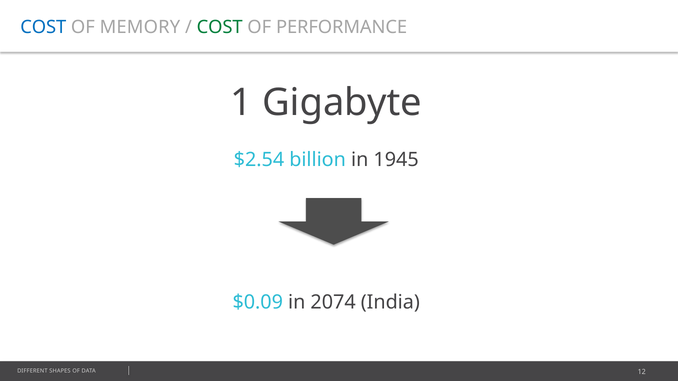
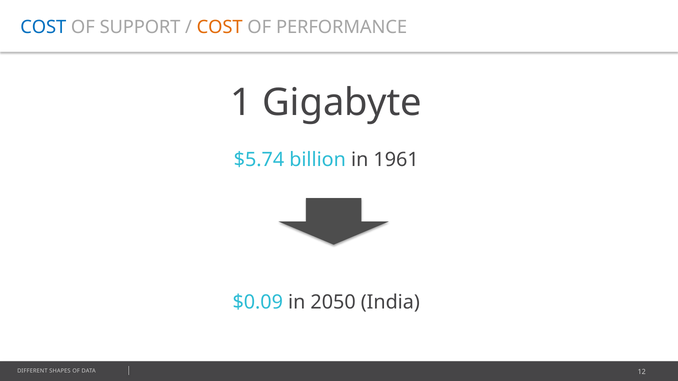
MEMORY: MEMORY -> SUPPORT
COST at (220, 27) colour: green -> orange
$2.54: $2.54 -> $5.74
1945: 1945 -> 1961
2074: 2074 -> 2050
